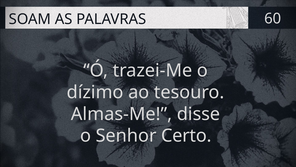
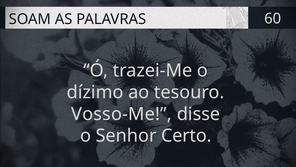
Almas-Me: Almas-Me -> Vosso-Me
